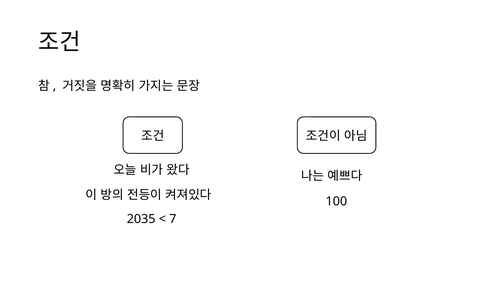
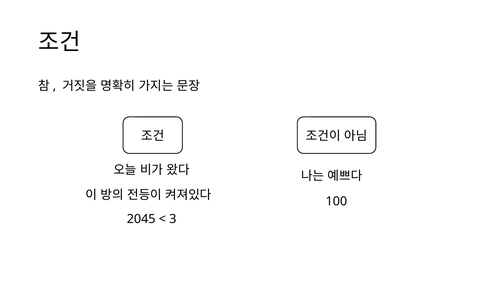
2035: 2035 -> 2045
7: 7 -> 3
